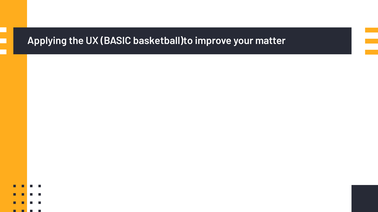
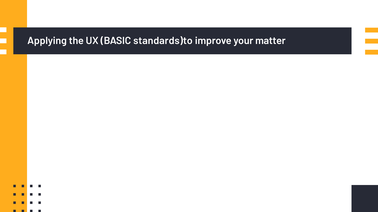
basketball)to: basketball)to -> standards)to
